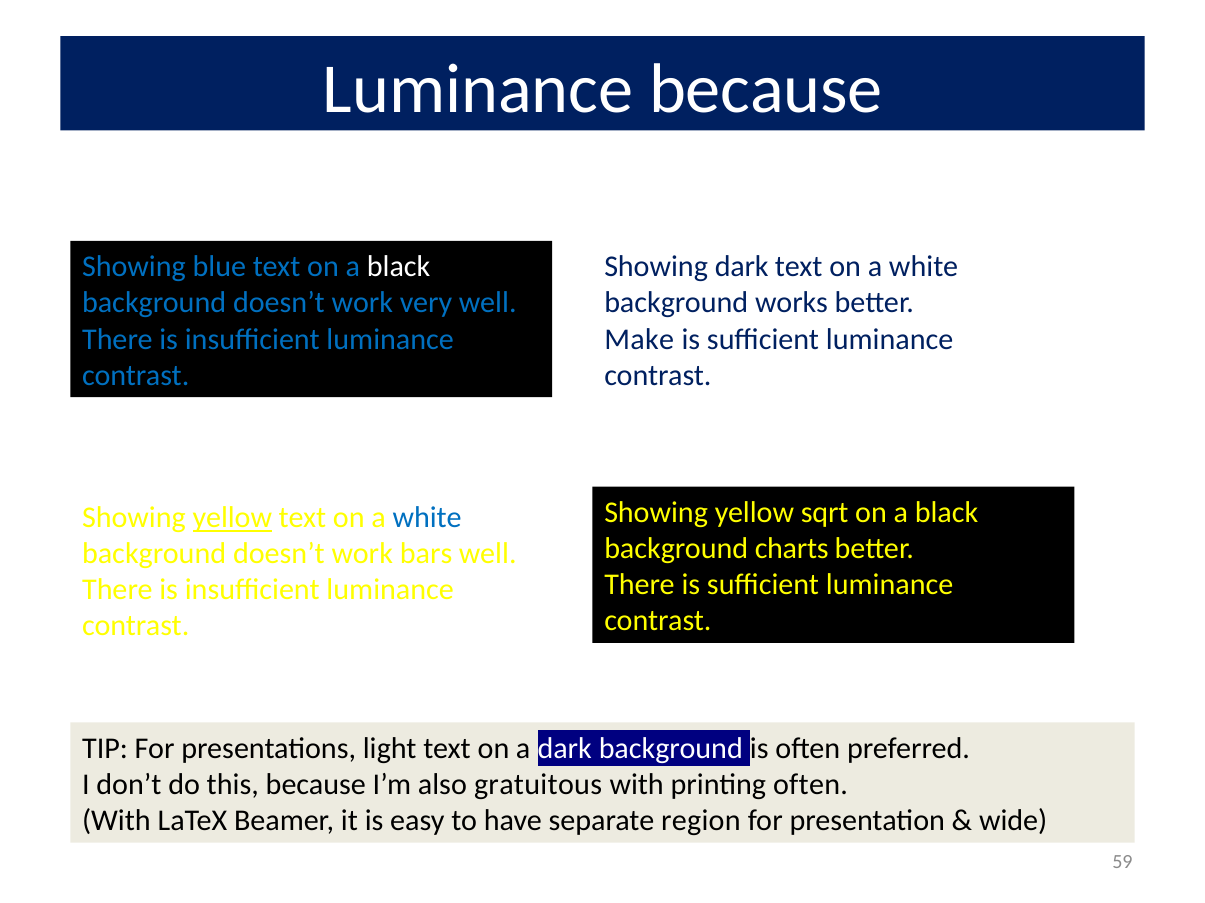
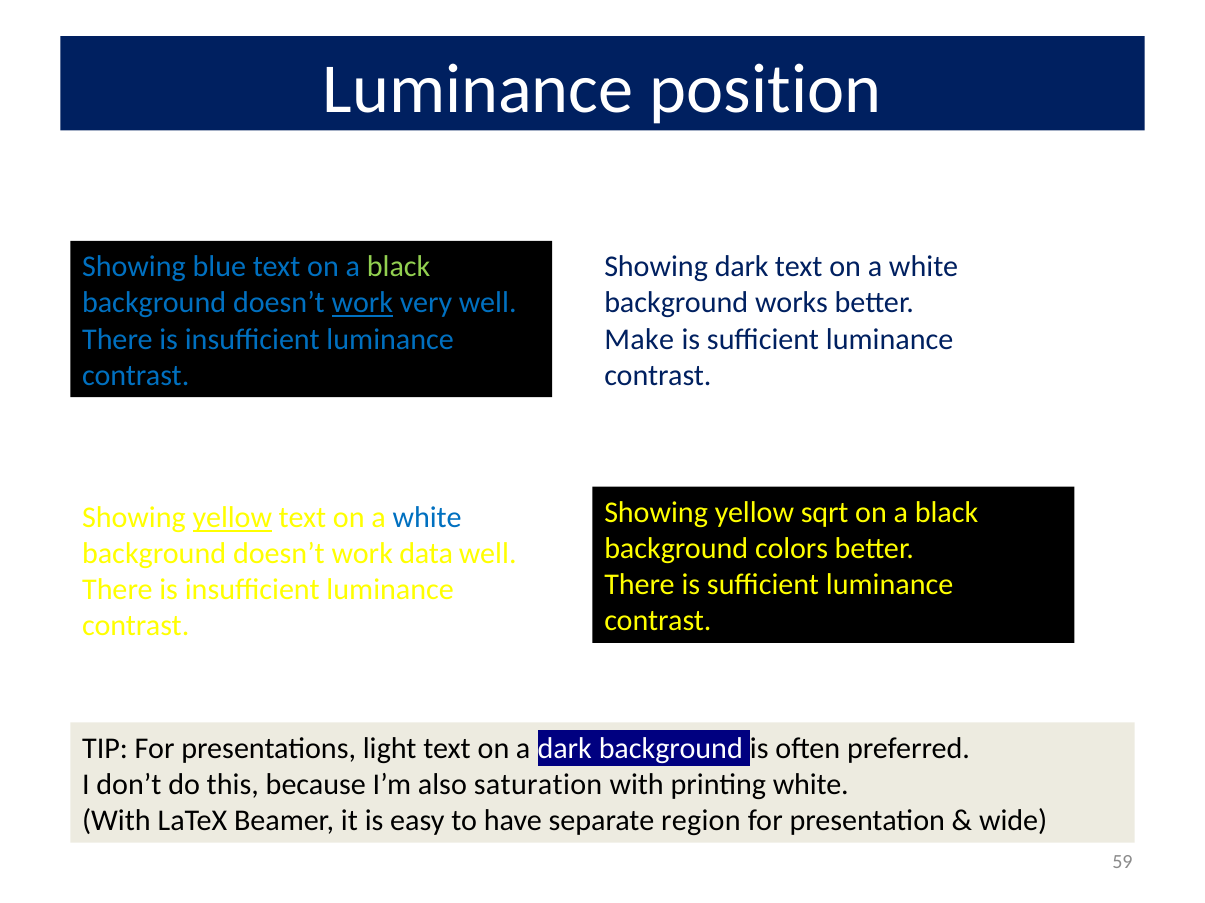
Luminance because: because -> position
black at (399, 267) colour: white -> light green
work at (362, 303) underline: none -> present
charts: charts -> colors
bars: bars -> data
gratuitous: gratuitous -> saturation
printing often: often -> white
